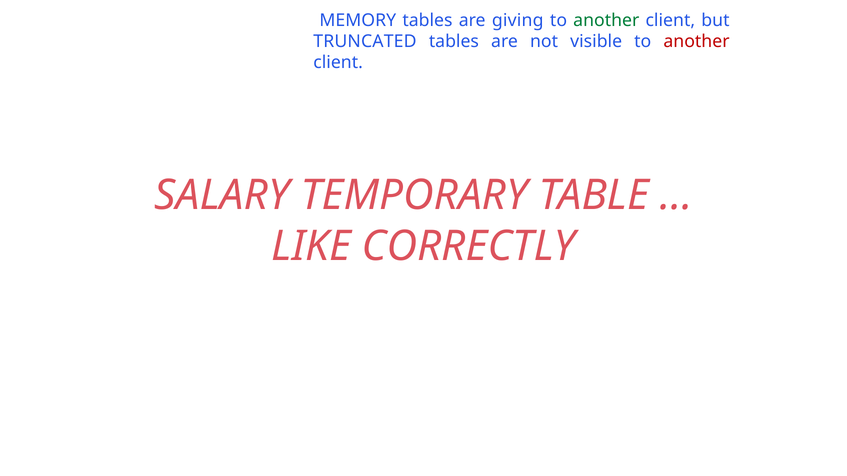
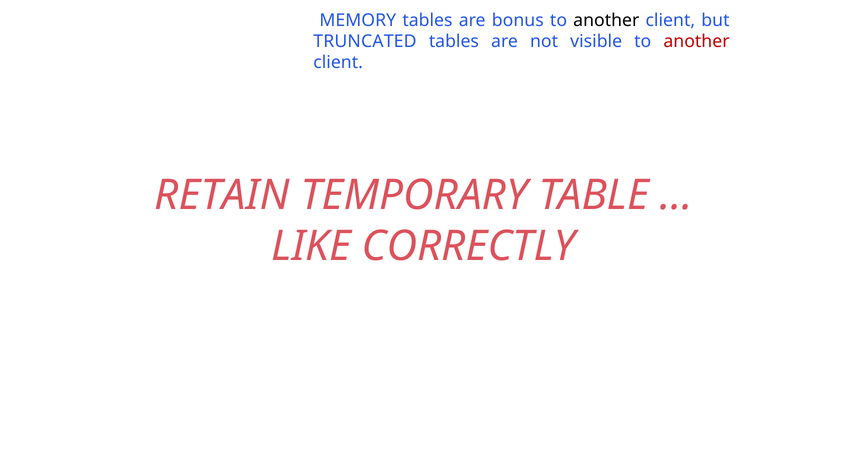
giving: giving -> bonus
another at (606, 20) colour: green -> black
SALARY: SALARY -> RETAIN
